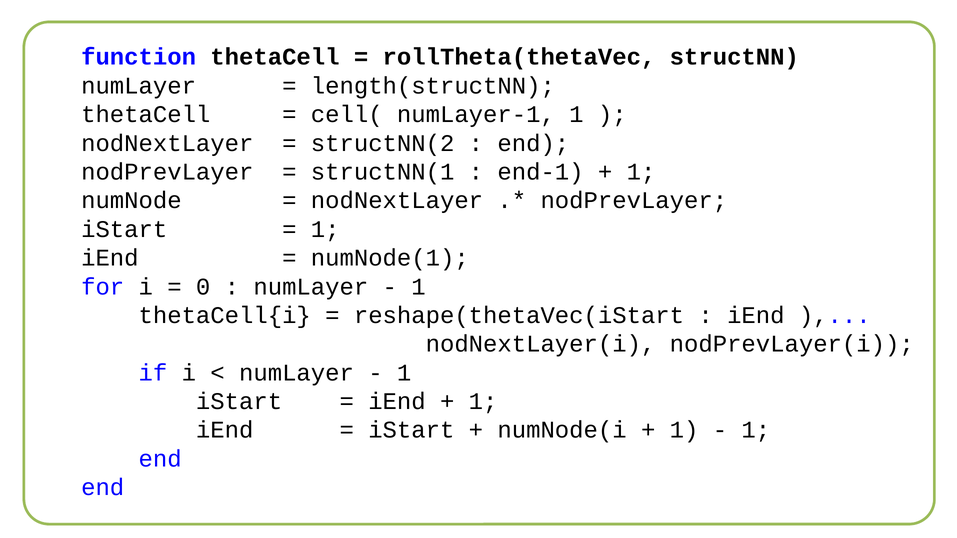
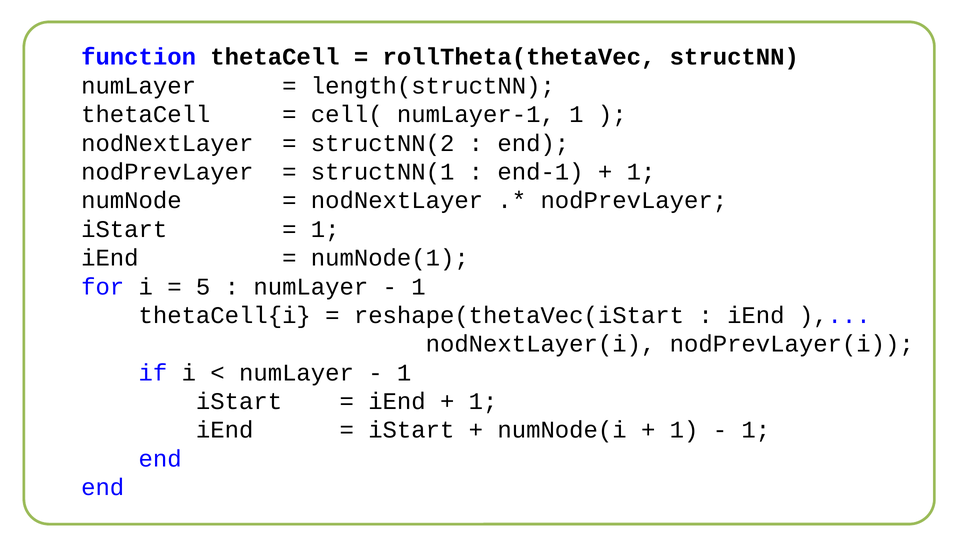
0: 0 -> 5
